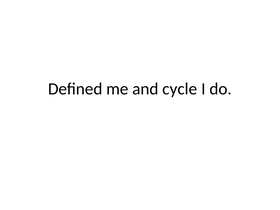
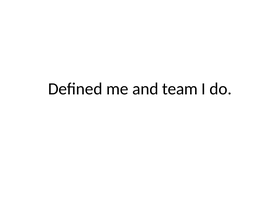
cycle: cycle -> team
